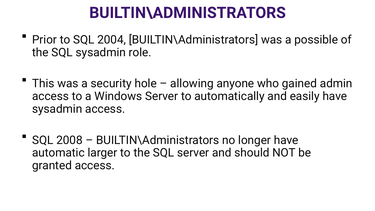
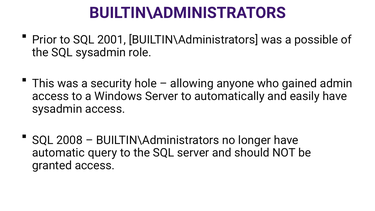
2004: 2004 -> 2001
larger: larger -> query
